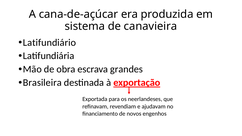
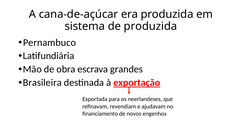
de canavieira: canavieira -> produzida
Latifundiário: Latifundiário -> Pernambuco
